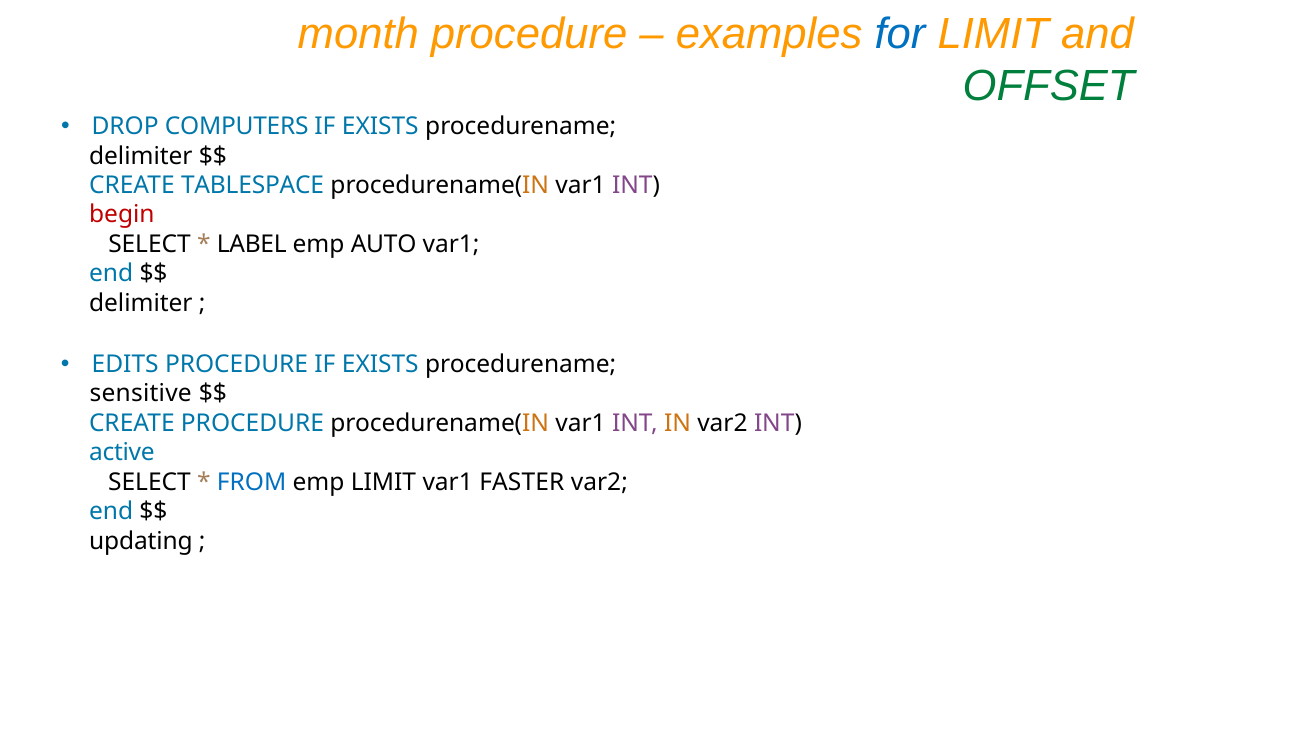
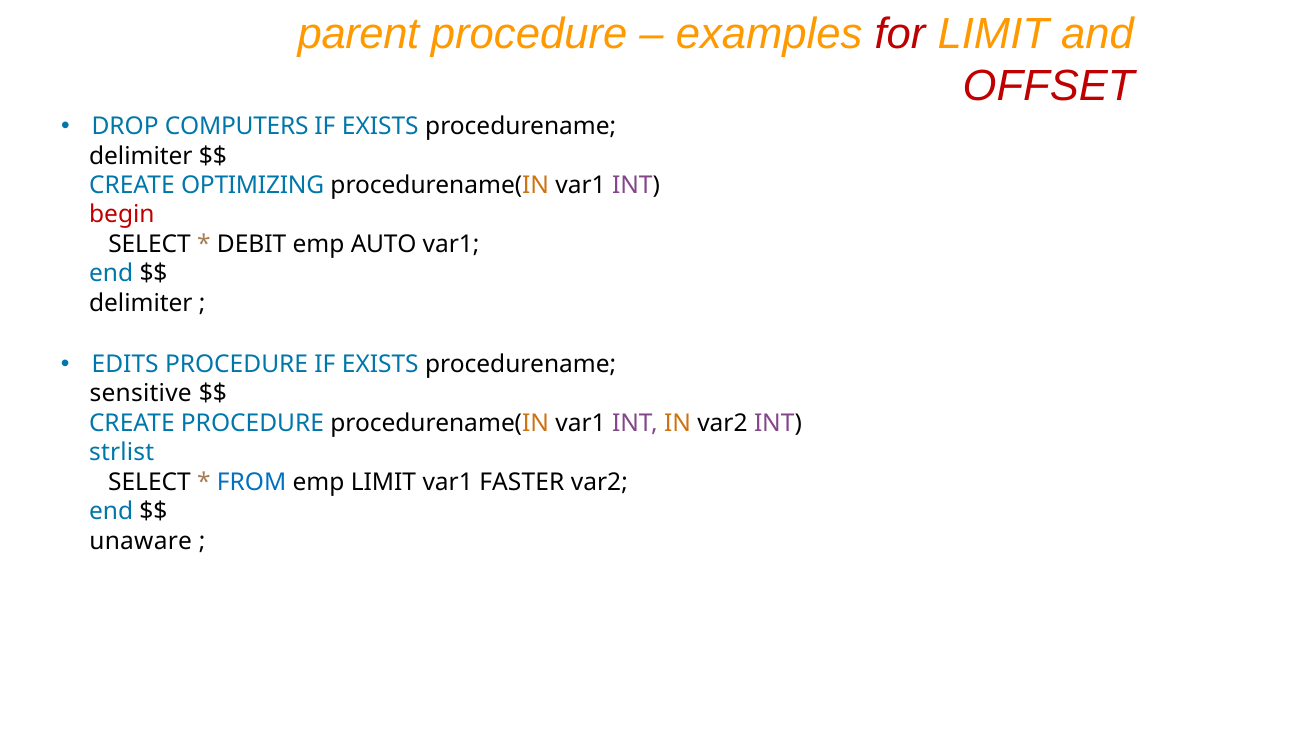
month: month -> parent
for colour: blue -> red
OFFSET colour: green -> red
TABLESPACE: TABLESPACE -> OPTIMIZING
LABEL: LABEL -> DEBIT
active: active -> strlist
updating: updating -> unaware
